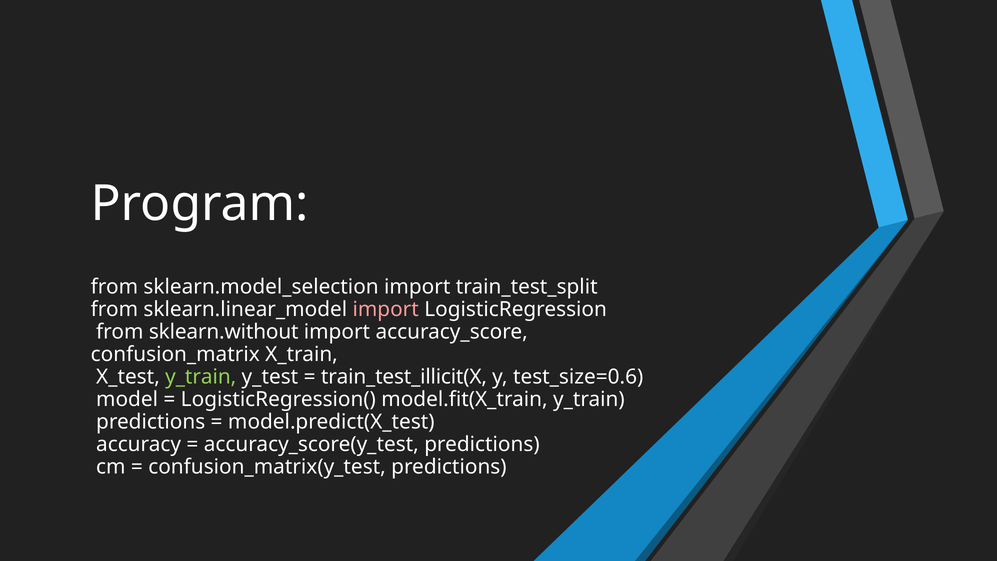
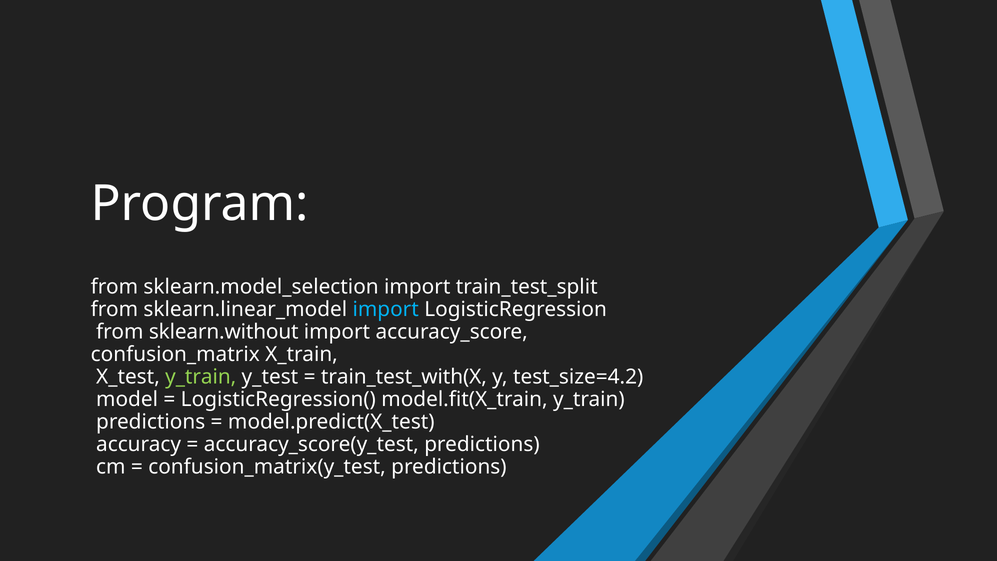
import at (386, 309) colour: pink -> light blue
train_test_illicit(X: train_test_illicit(X -> train_test_with(X
test_size=0.6: test_size=0.6 -> test_size=4.2
